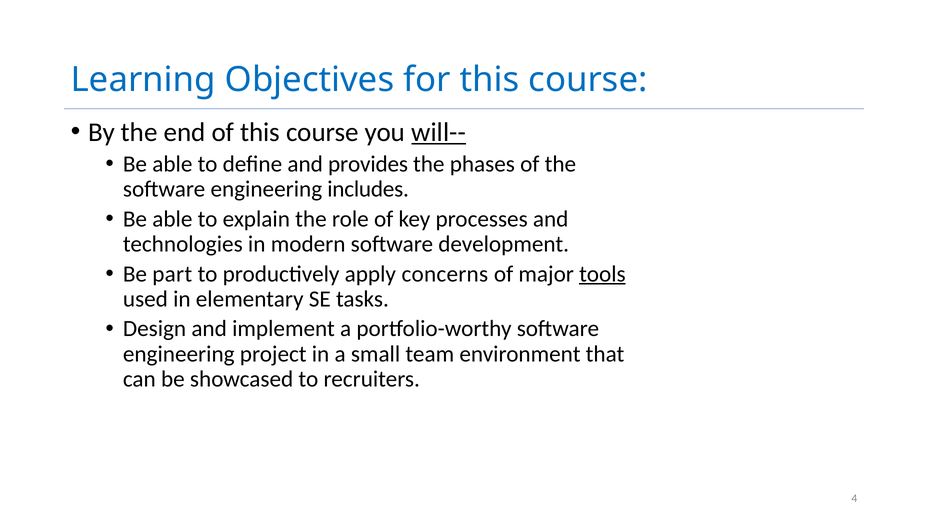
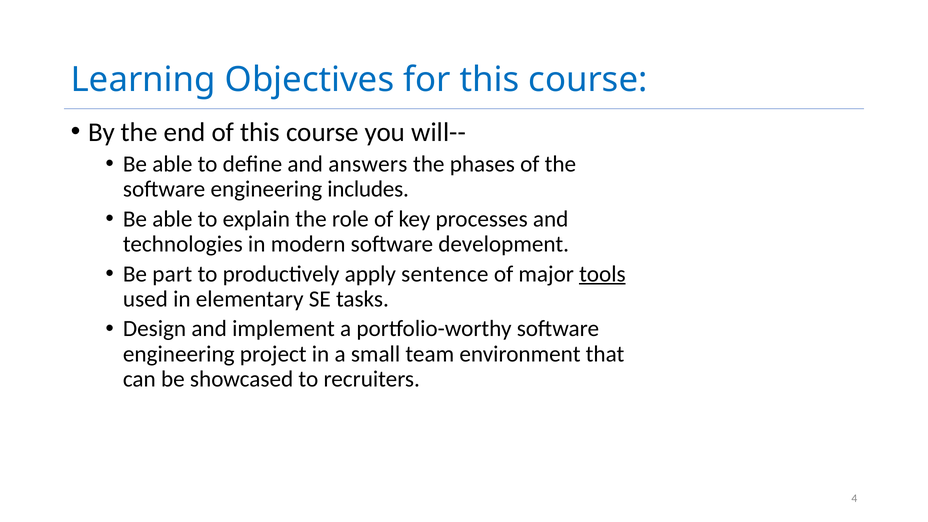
will-- underline: present -> none
provides: provides -> answers
concerns: concerns -> sentence
